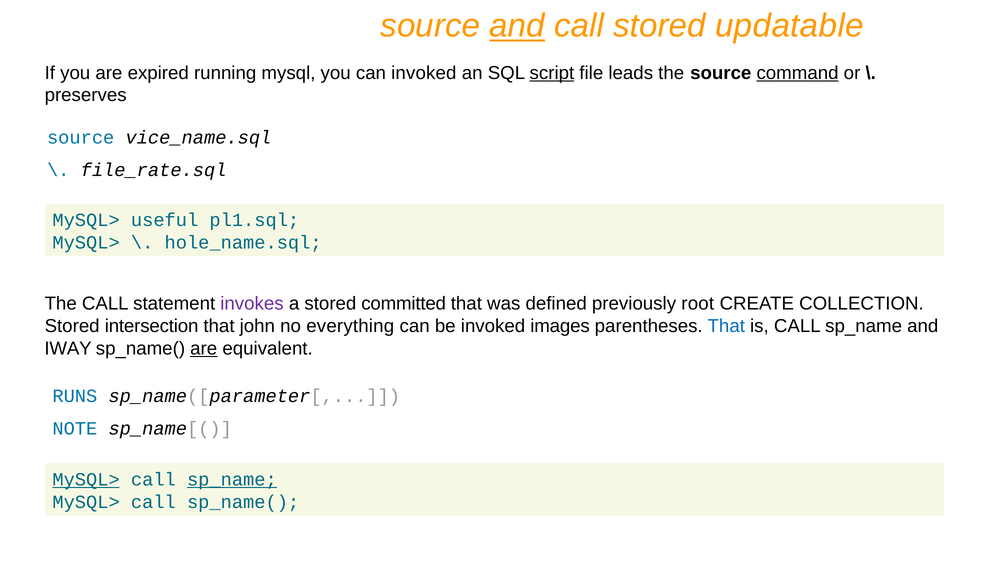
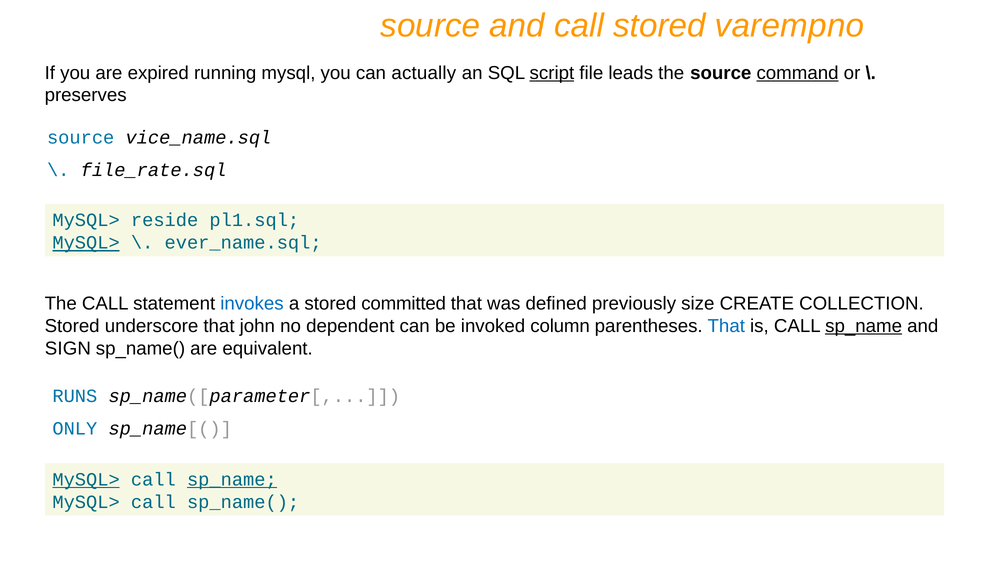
and at (517, 26) underline: present -> none
updatable: updatable -> varempno
can invoked: invoked -> actually
useful: useful -> reside
MySQL> at (86, 243) underline: none -> present
hole_name.sql: hole_name.sql -> ever_name.sql
invokes colour: purple -> blue
root: root -> size
intersection: intersection -> underscore
everything: everything -> dependent
images: images -> column
sp_name at (864, 326) underline: none -> present
IWAY: IWAY -> SIGN
are at (204, 348) underline: present -> none
NOTE: NOTE -> ONLY
